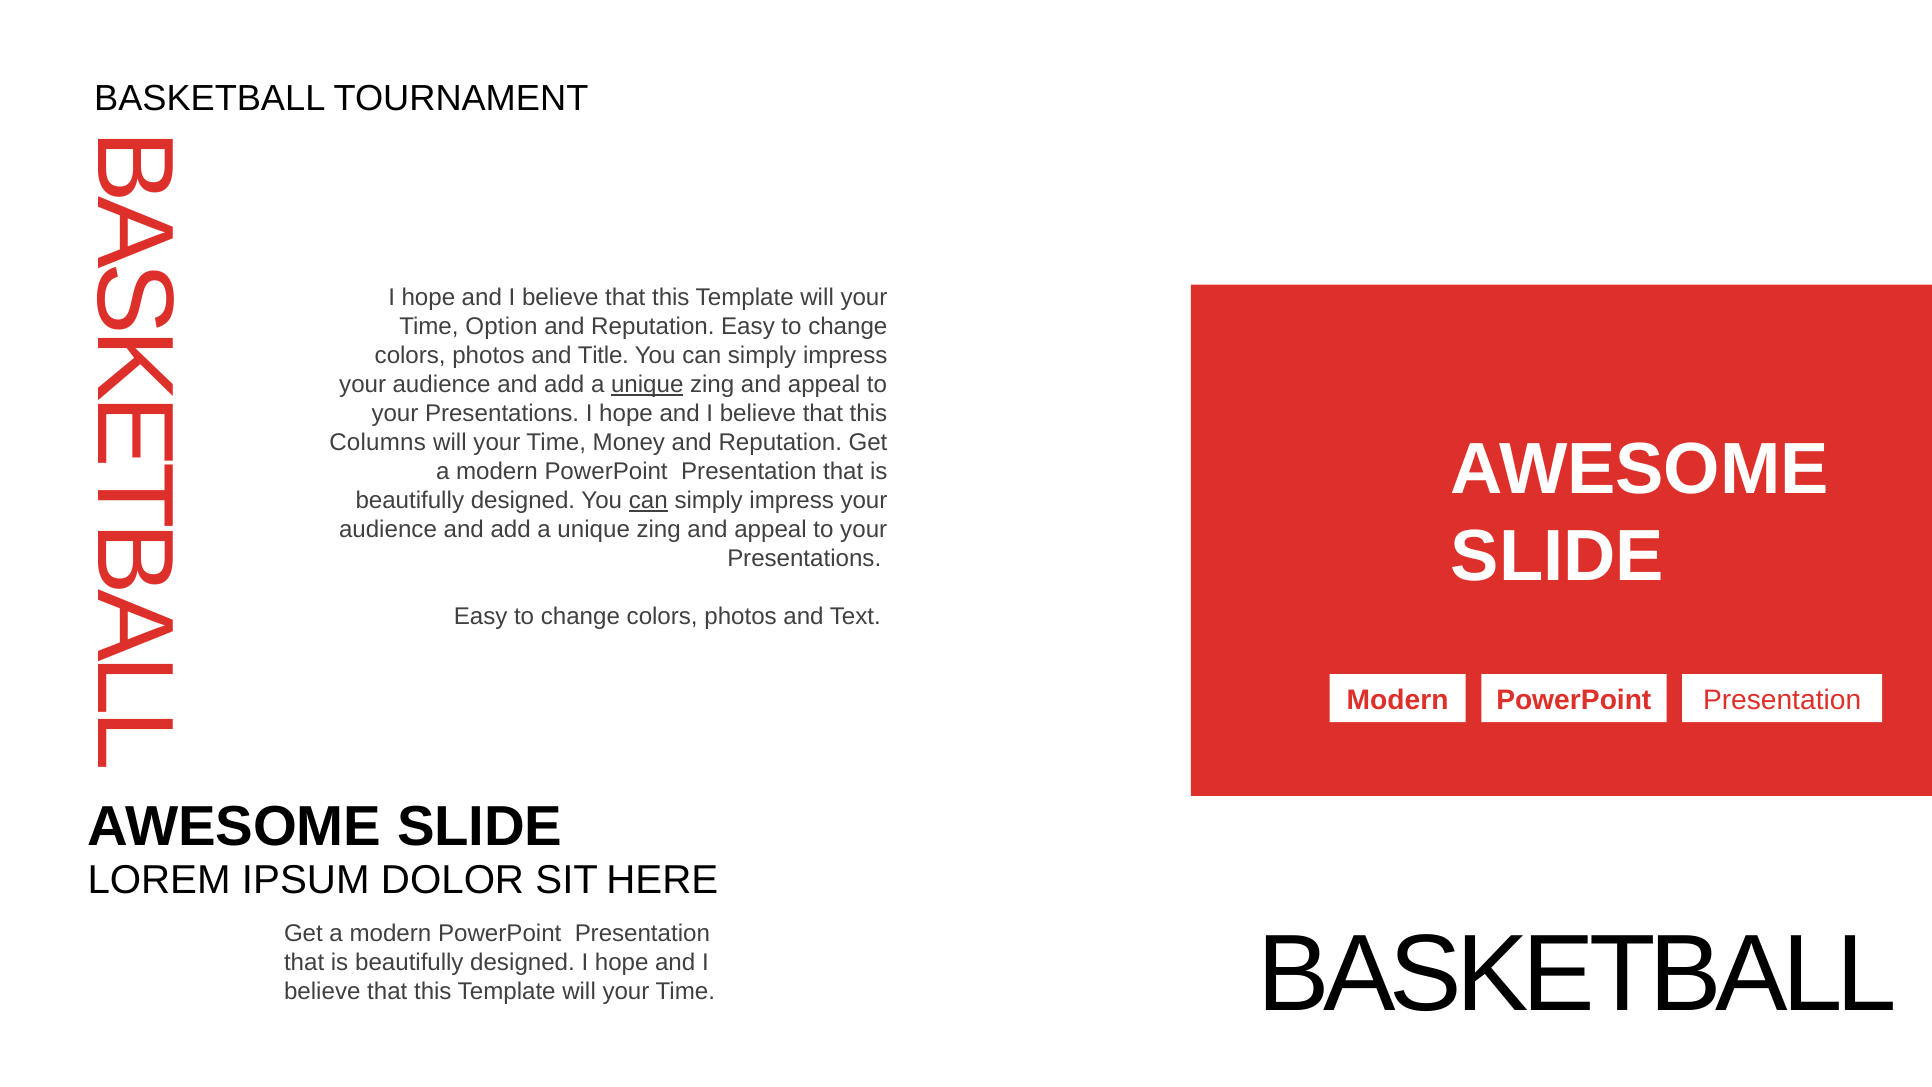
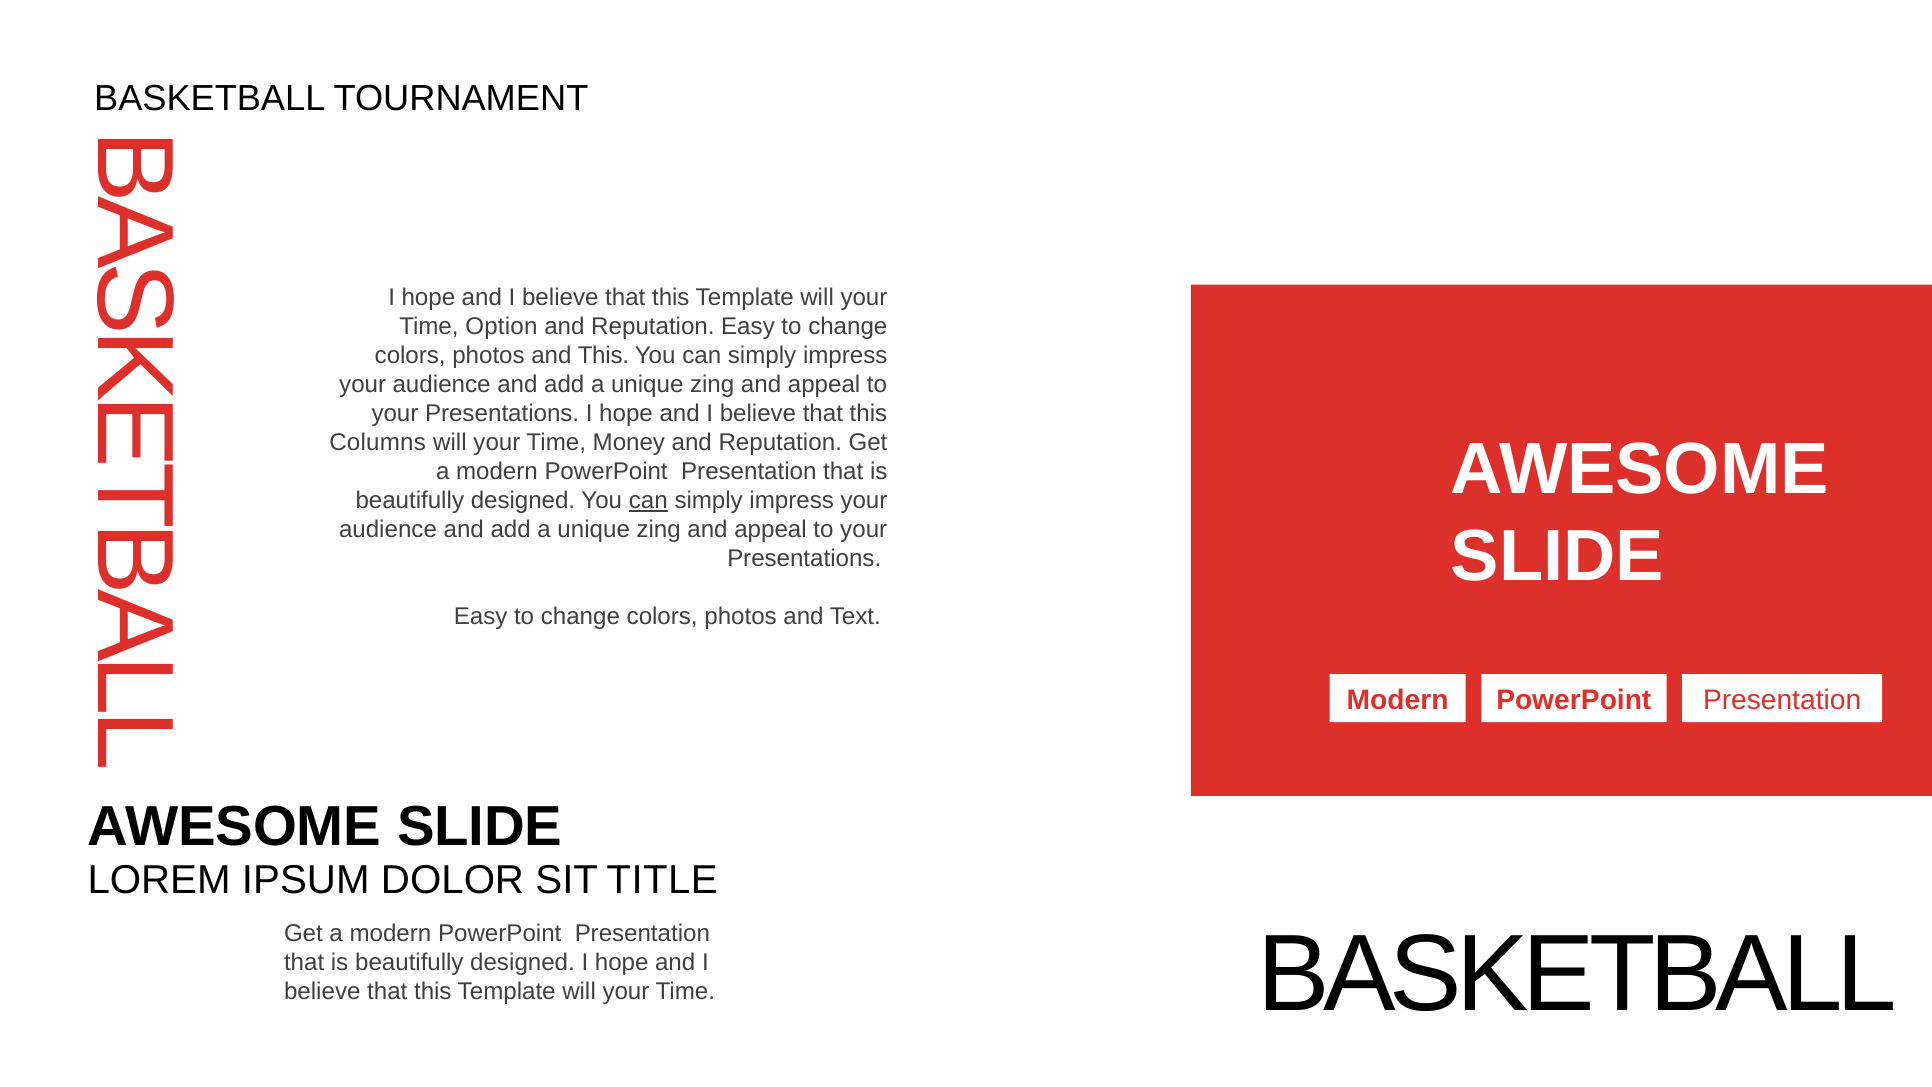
and Title: Title -> This
unique at (647, 385) underline: present -> none
HERE: HERE -> TITLE
